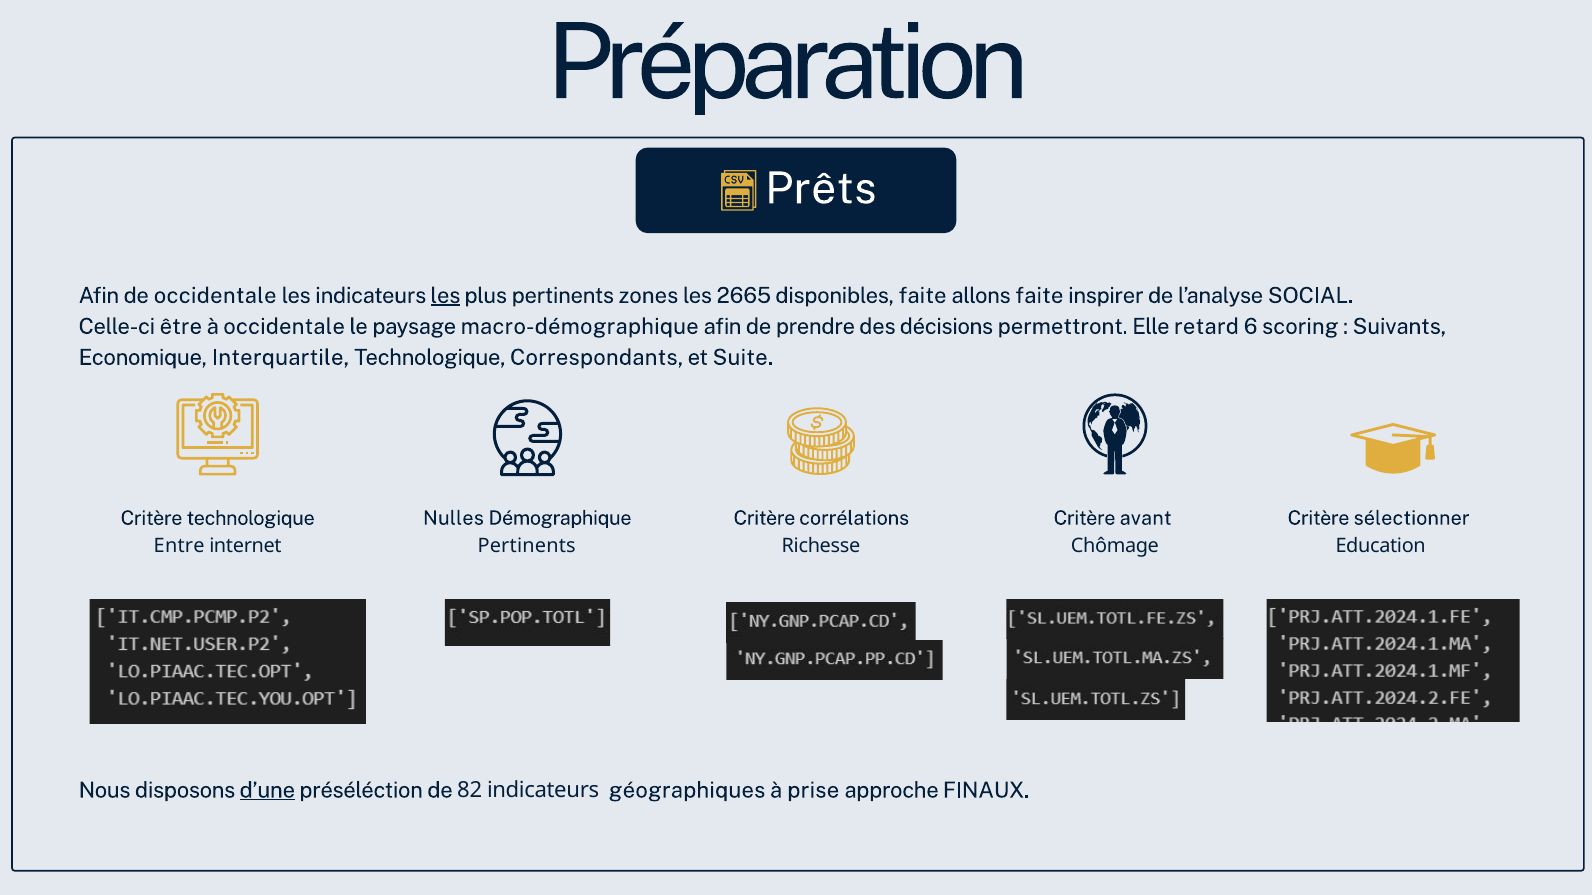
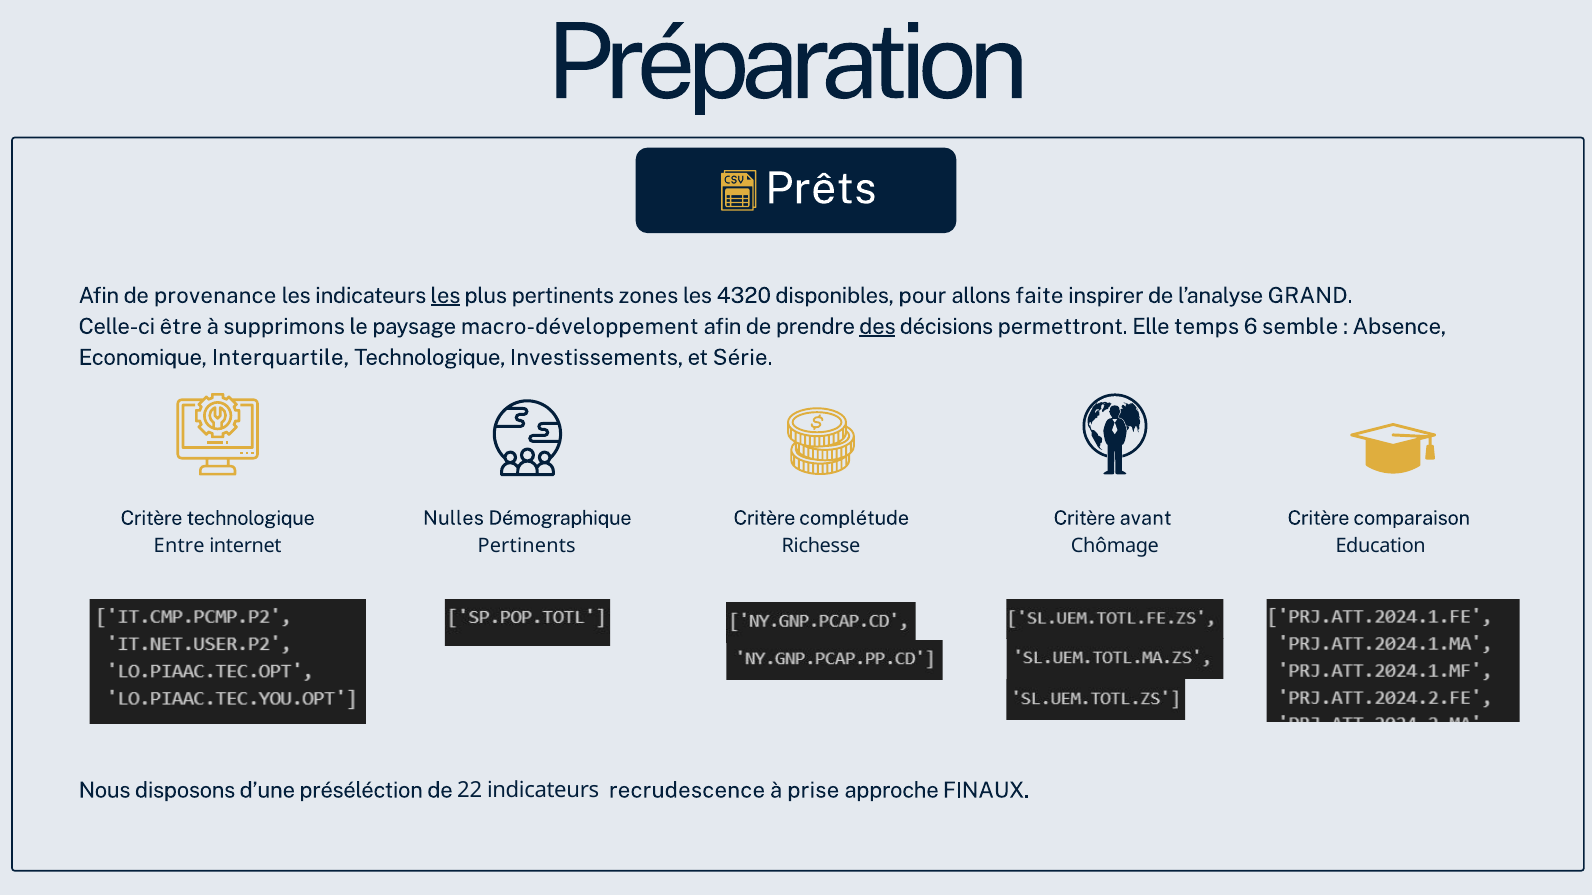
de occidentale: occidentale -> provenance
2665: 2665 -> 4320
disponibles faite: faite -> pour
SOCIAL: SOCIAL -> GRAND
à occidentale: occidentale -> supprimons
macro-démographique: macro-démographique -> macro-développement
des underline: none -> present
retard: retard -> temps
scoring: scoring -> semble
Suivants: Suivants -> Absence
Correspondants: Correspondants -> Investissements
Suite: Suite -> Série
corrélations: corrélations -> complétude
sélectionner: sélectionner -> comparaison
d’une underline: present -> none
82: 82 -> 22
géographiques: géographiques -> recrudescence
